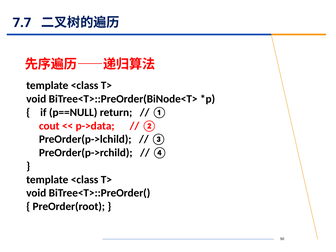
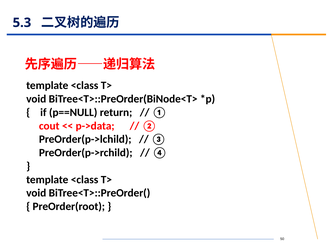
7.7: 7.7 -> 5.3
